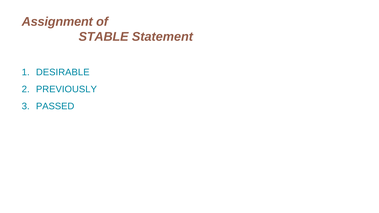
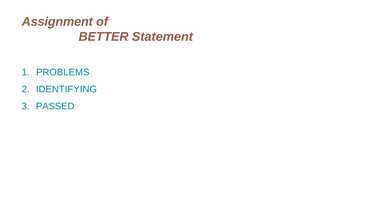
STABLE: STABLE -> BETTER
DESIRABLE: DESIRABLE -> PROBLEMS
PREVIOUSLY: PREVIOUSLY -> IDENTIFYING
